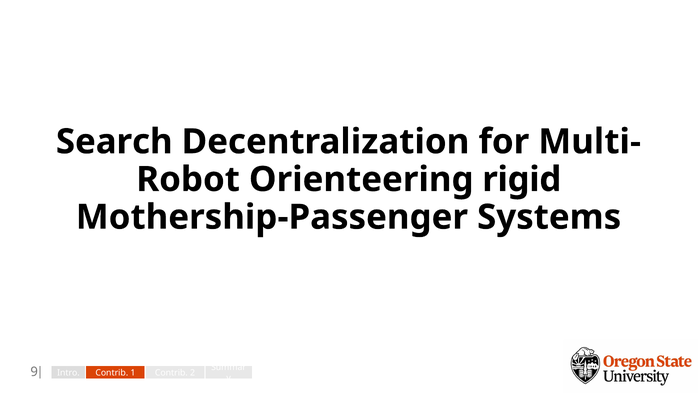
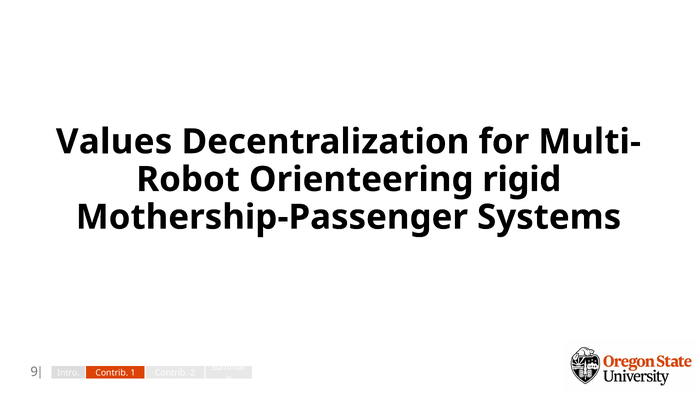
Search: Search -> Values
